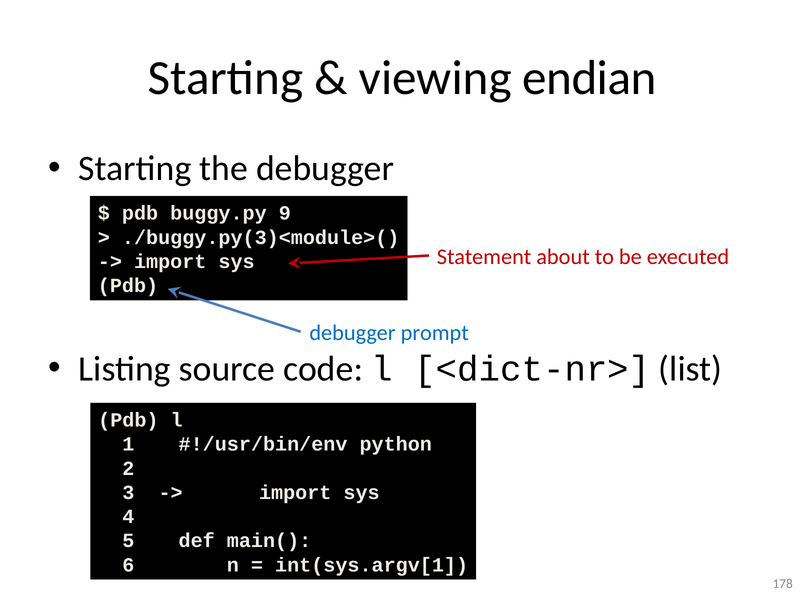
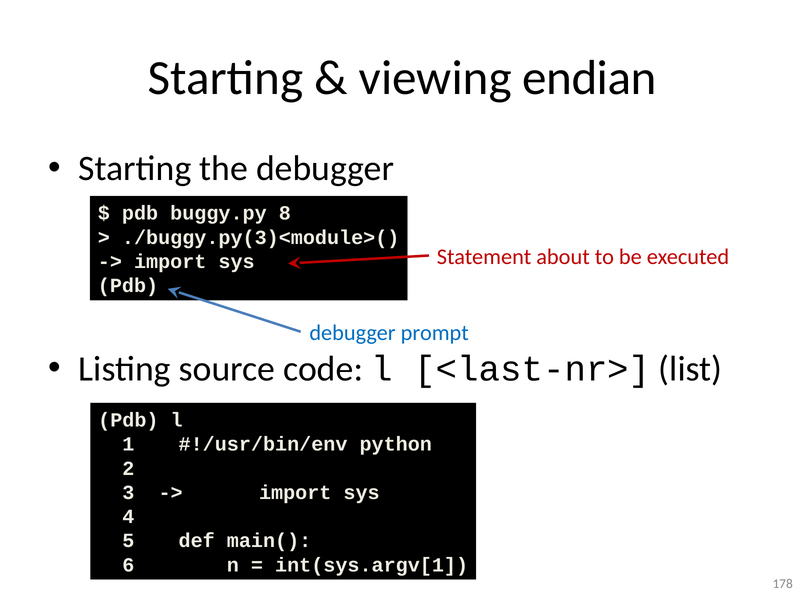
9: 9 -> 8
<dict-nr>: <dict-nr> -> <last-nr>
